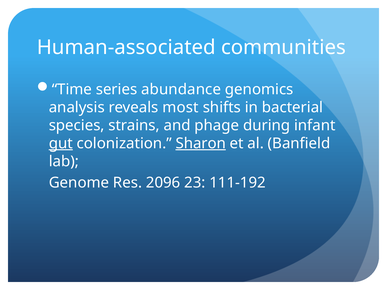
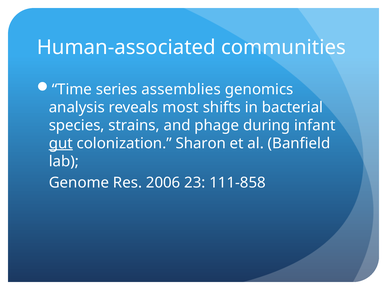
abundance: abundance -> assemblies
Sharon underline: present -> none
2096: 2096 -> 2006
111-192: 111-192 -> 111-858
